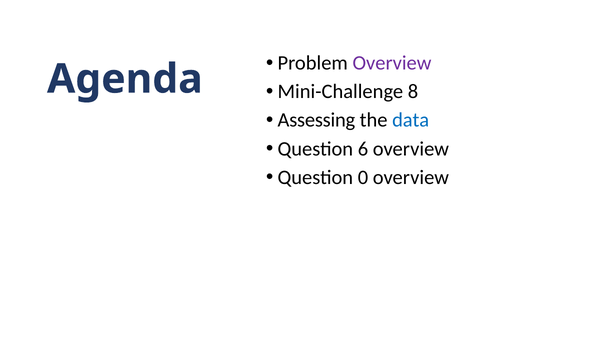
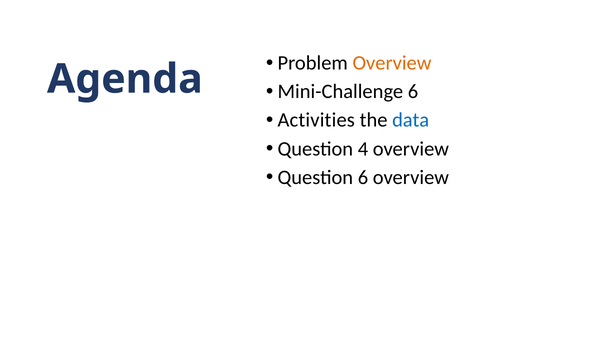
Overview at (392, 63) colour: purple -> orange
Mini-Challenge 8: 8 -> 6
Assessing: Assessing -> Activities
6: 6 -> 4
Question 0: 0 -> 6
